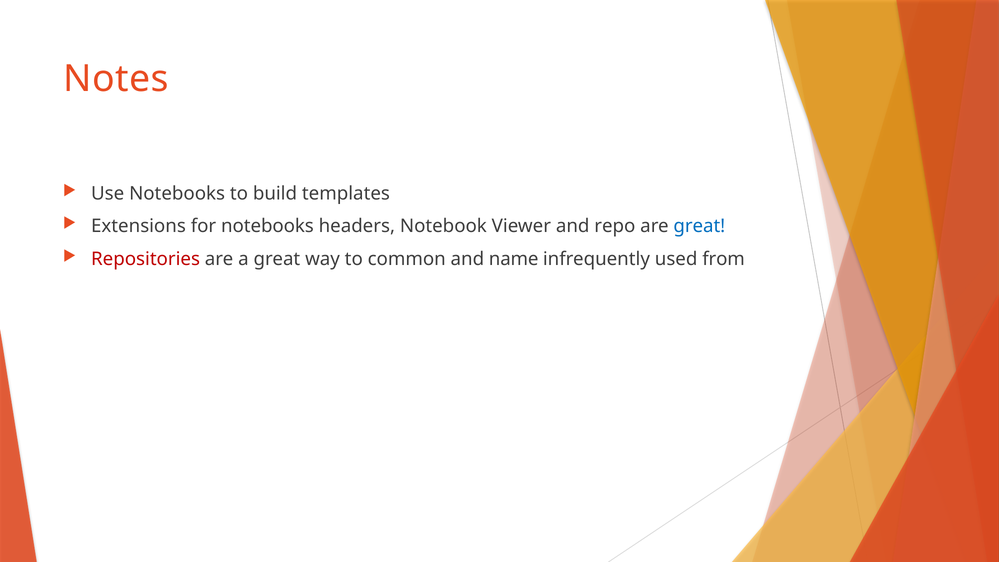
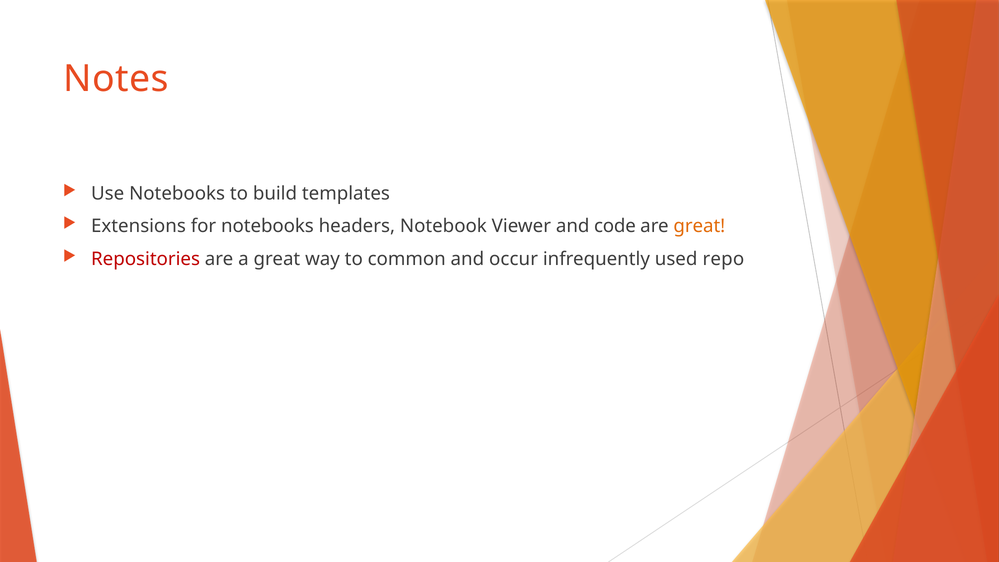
repo: repo -> code
great at (699, 226) colour: blue -> orange
name: name -> occur
from: from -> repo
